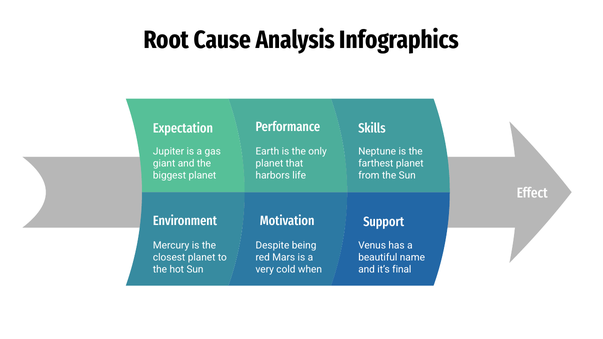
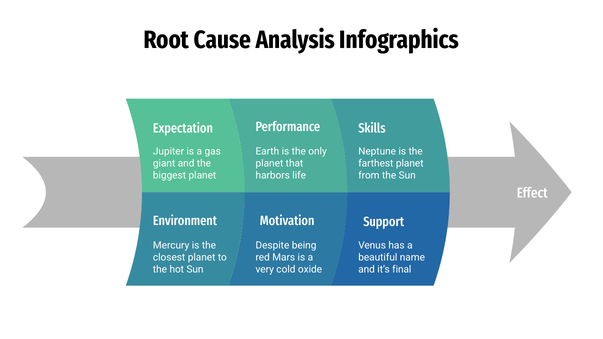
when: when -> oxide
